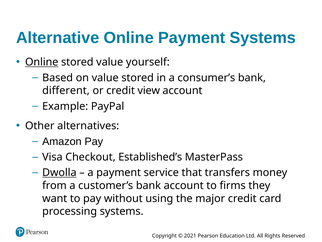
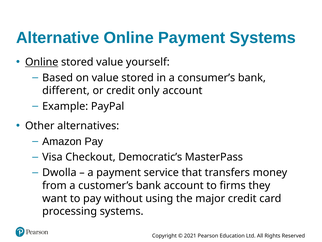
view: view -> only
Established’s: Established’s -> Democratic’s
Dwolla underline: present -> none
